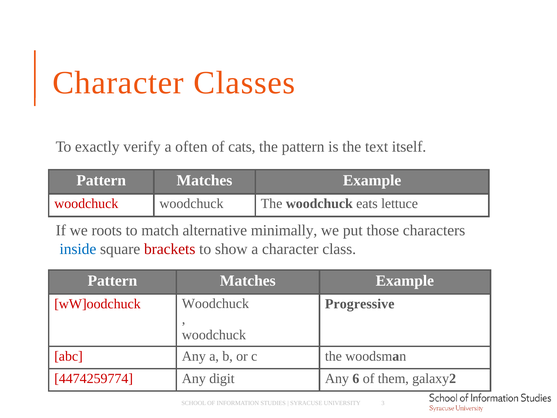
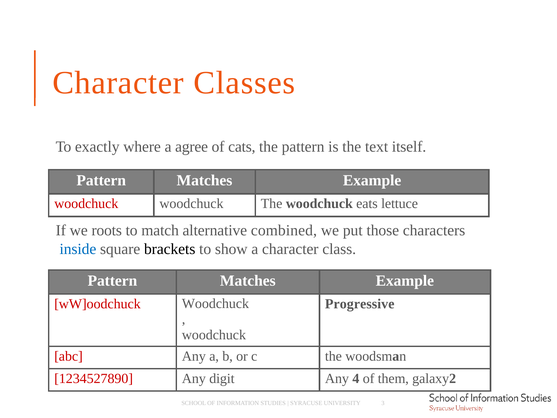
verify: verify -> where
often: often -> agree
minimally: minimally -> combined
brackets colour: red -> black
4474259774: 4474259774 -> 1234527890
6: 6 -> 4
